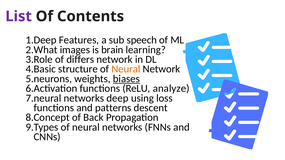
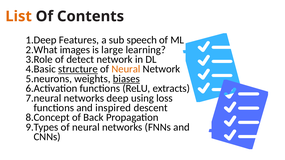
List colour: purple -> orange
brain: brain -> large
differs: differs -> detect
structure underline: none -> present
analyze: analyze -> extracts
patterns: patterns -> inspired
